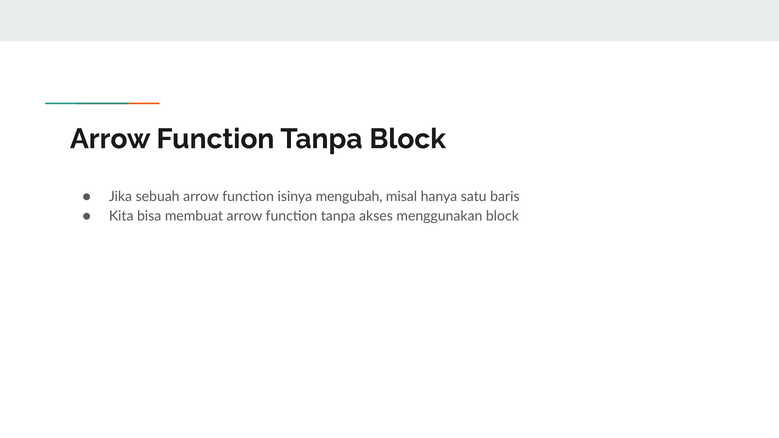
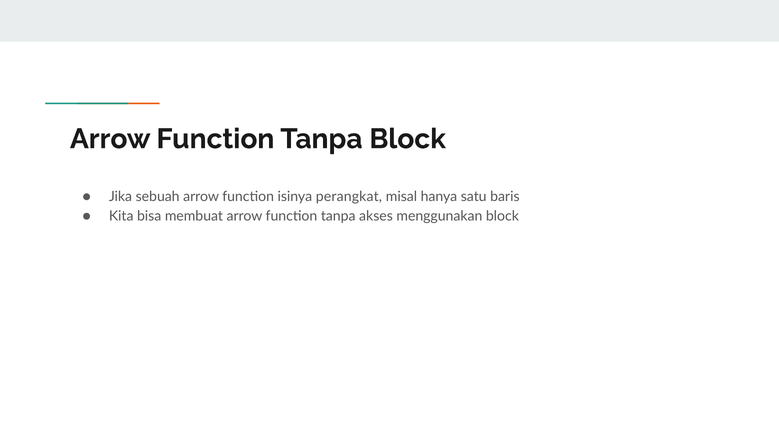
mengubah: mengubah -> perangkat
